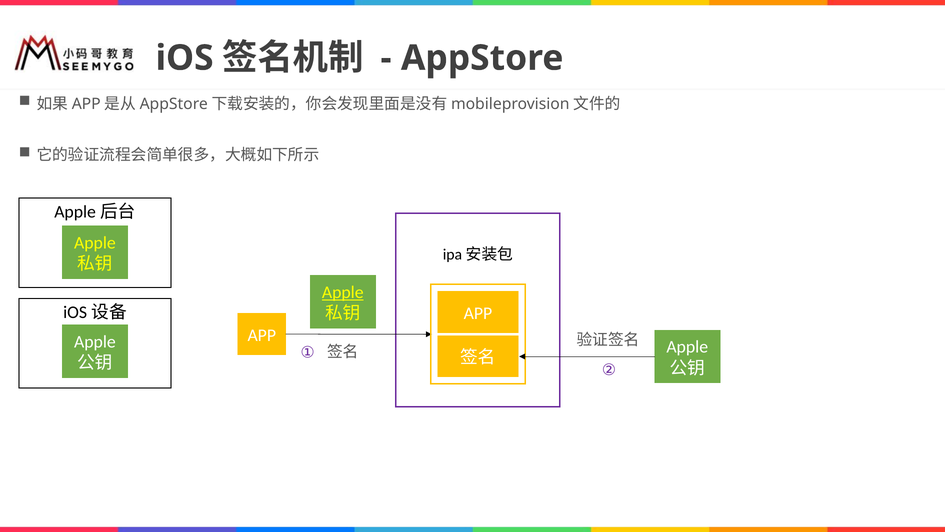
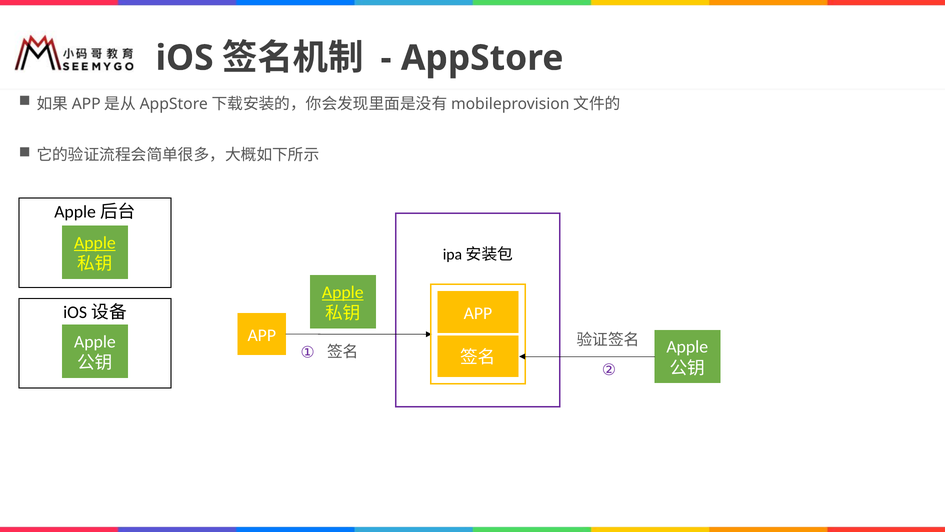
Apple at (95, 243) underline: none -> present
